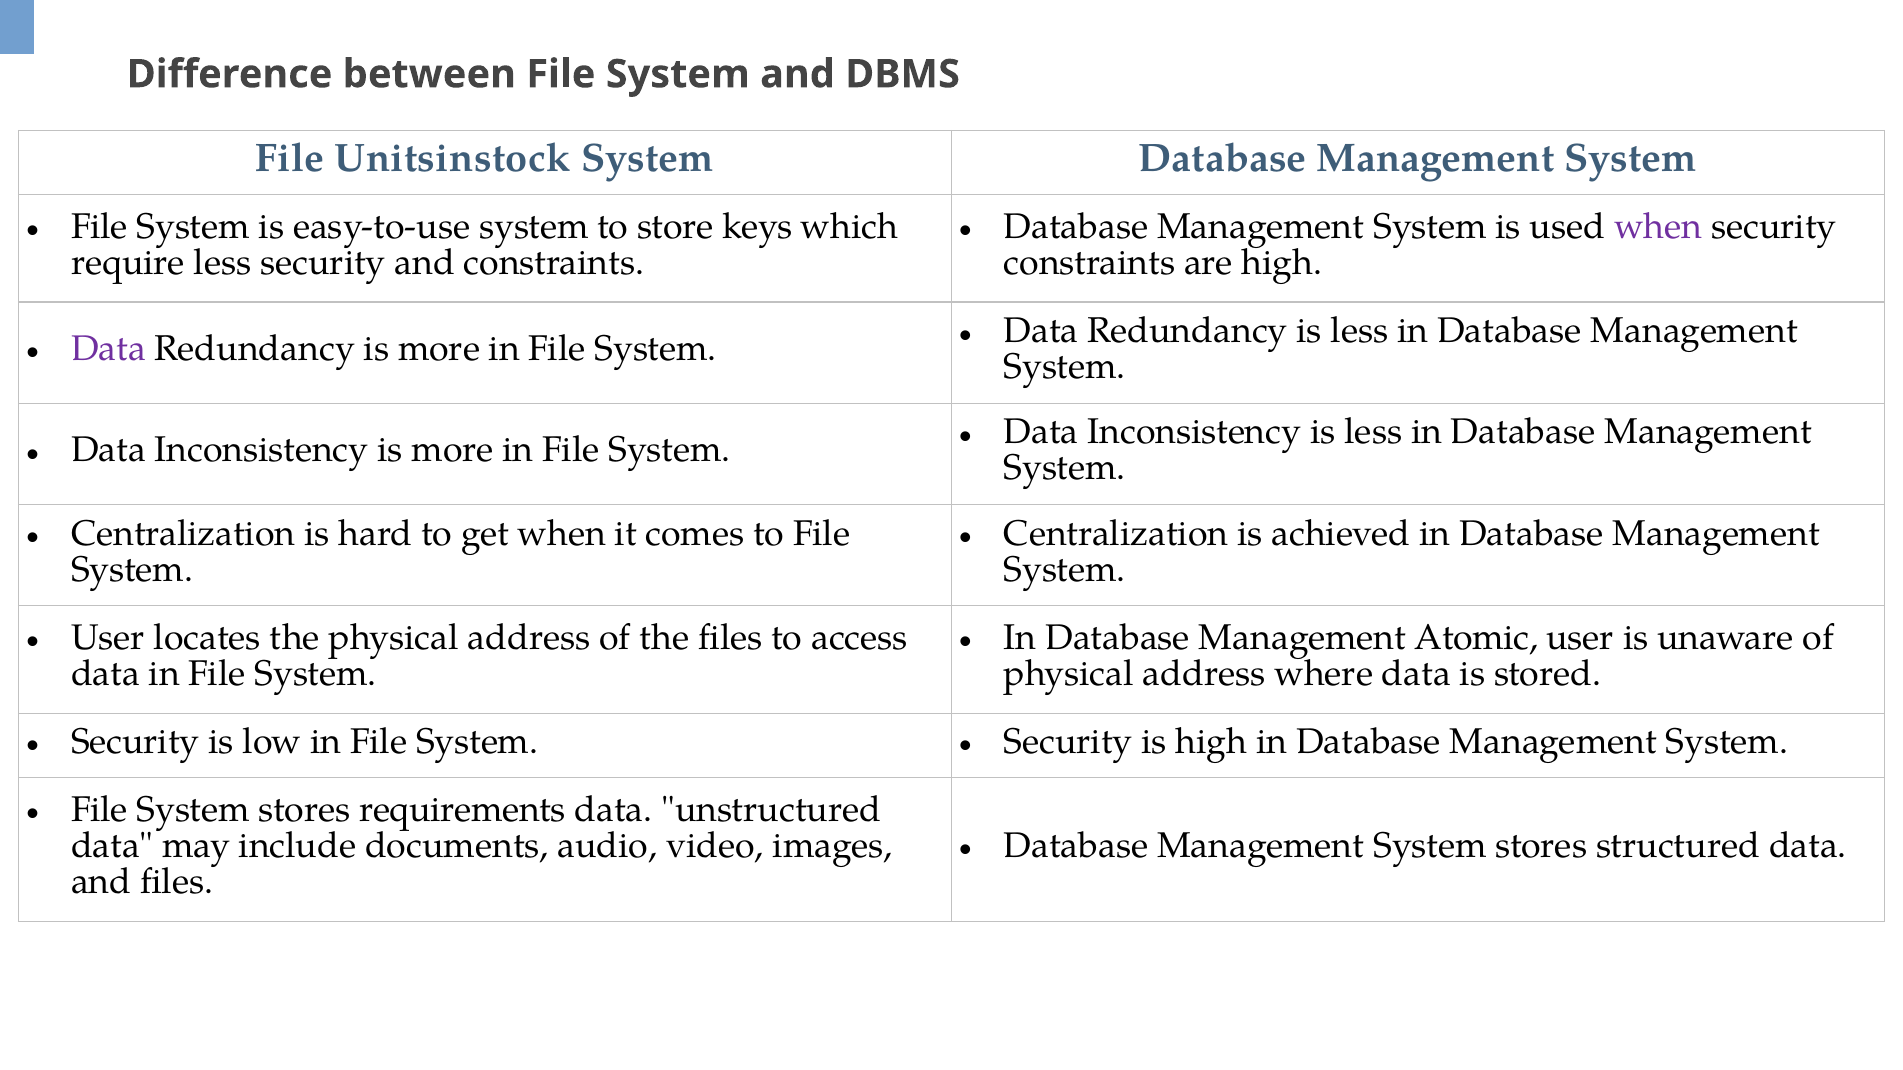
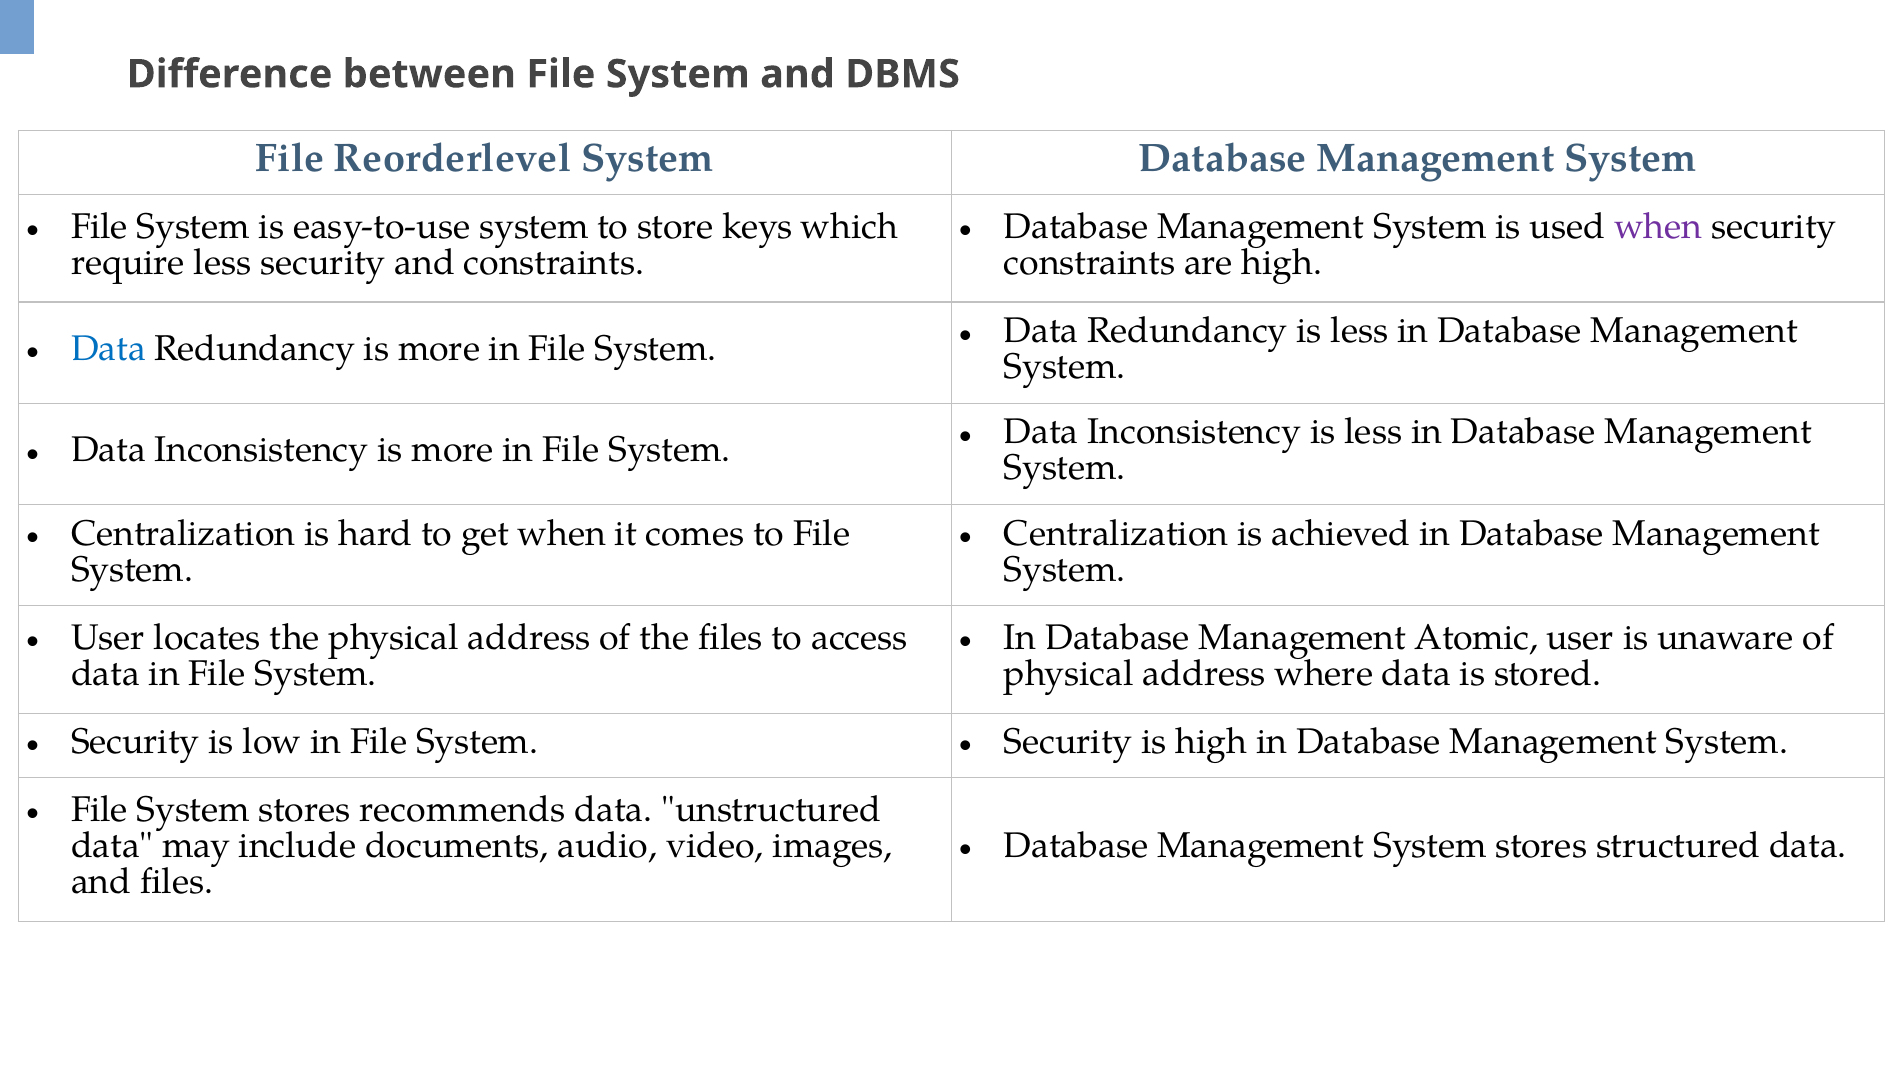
Unitsinstock: Unitsinstock -> Reorderlevel
Data at (108, 349) colour: purple -> blue
requirements: requirements -> recommends
